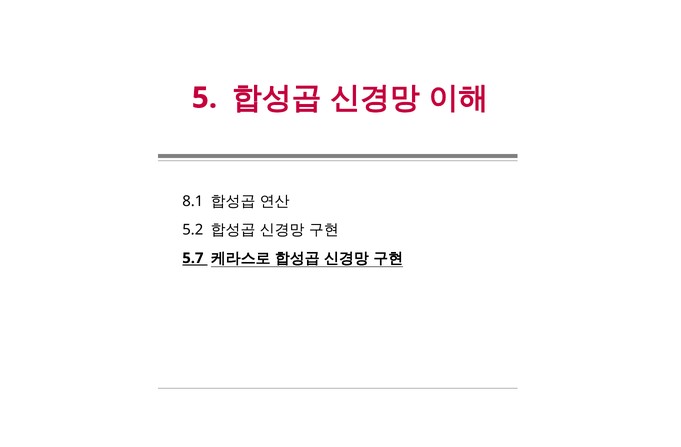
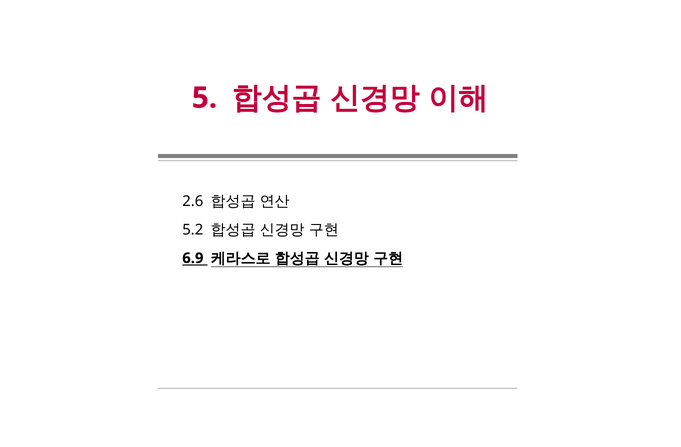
8.1: 8.1 -> 2.6
5.7: 5.7 -> 6.9
